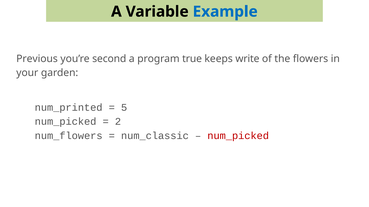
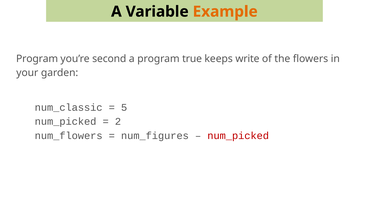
Example colour: blue -> orange
Previous at (37, 59): Previous -> Program
num_printed: num_printed -> num_classic
num_classic: num_classic -> num_figures
